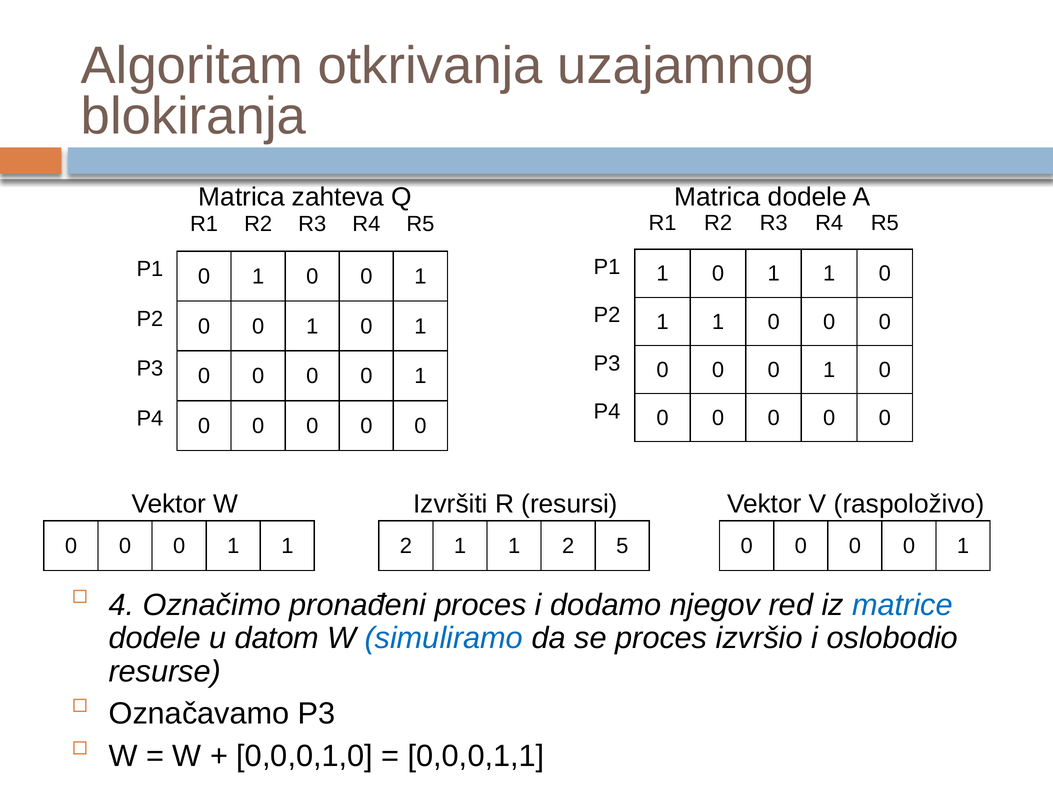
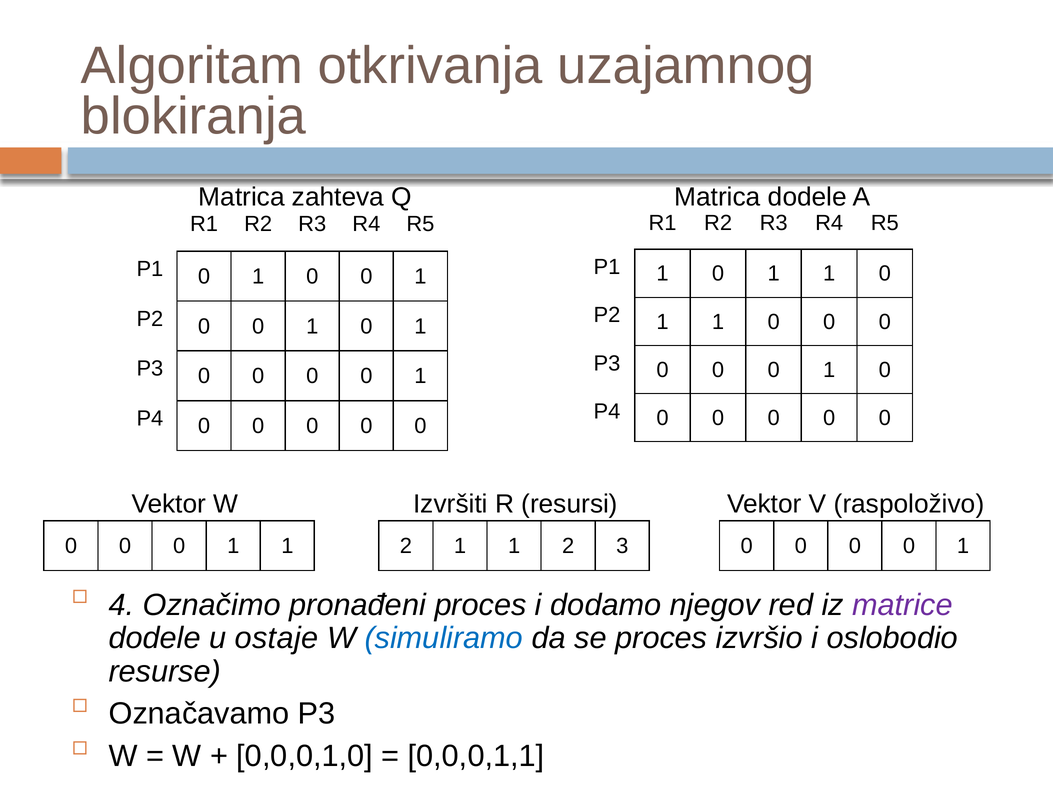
5: 5 -> 3
matrice colour: blue -> purple
datom: datom -> ostaje
